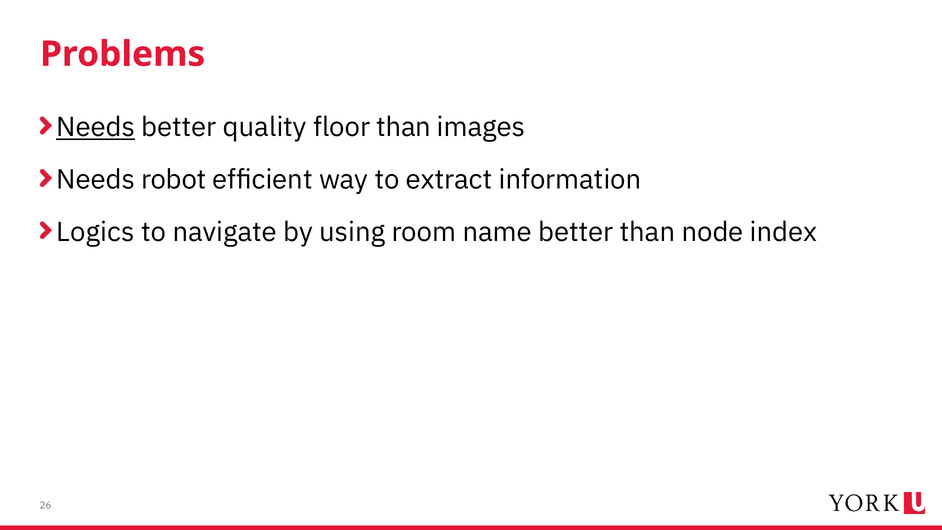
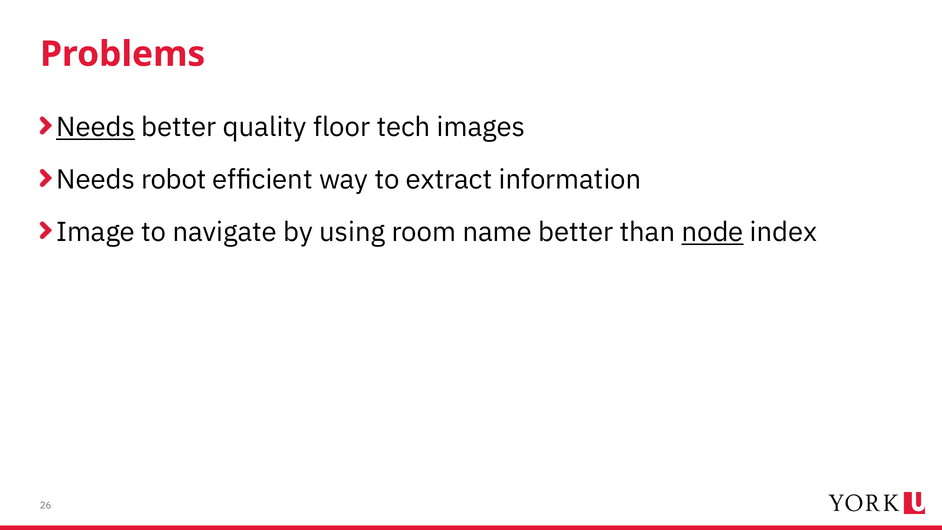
floor than: than -> tech
Logics: Logics -> Image
node underline: none -> present
